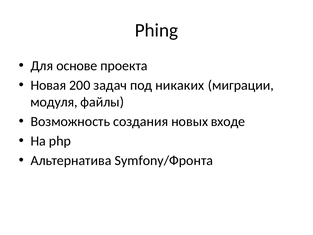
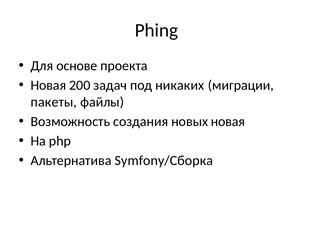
модуля: модуля -> пакеты
новых входе: входе -> новая
Symfony/Фронта: Symfony/Фронта -> Symfony/Сборка
